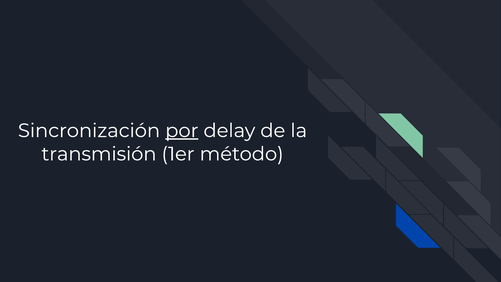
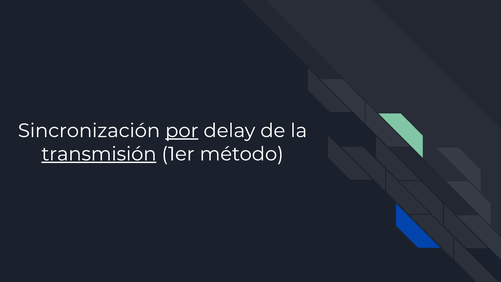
transmisión underline: none -> present
